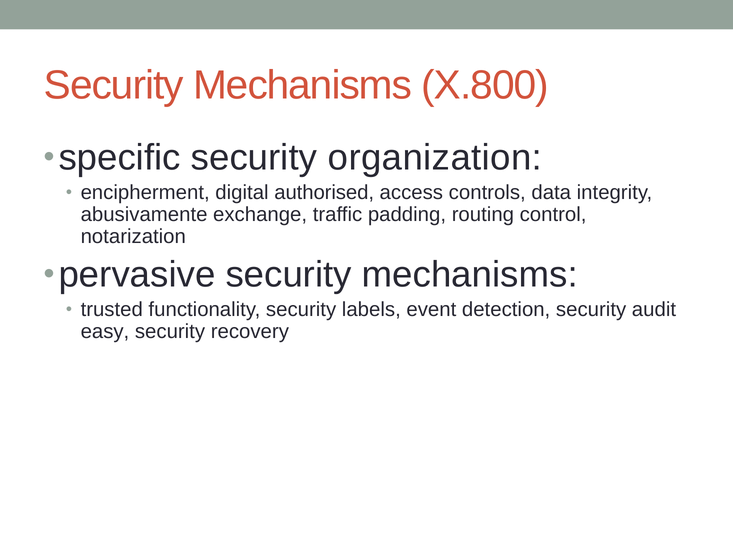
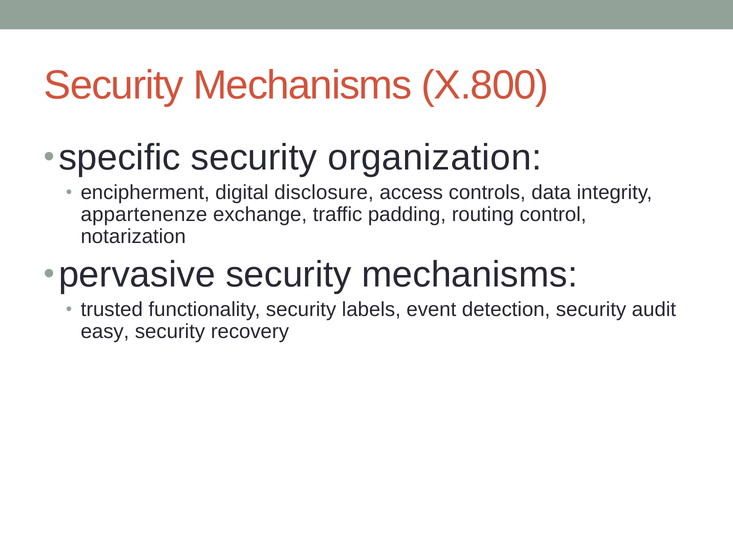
authorised: authorised -> disclosure
abusivamente: abusivamente -> appartenenze
